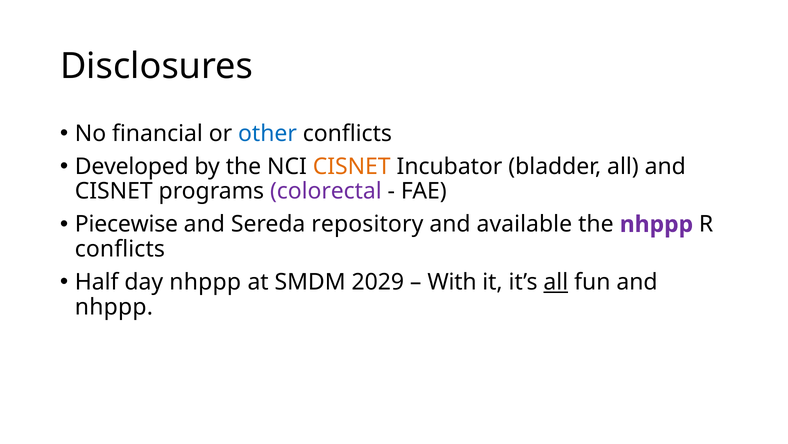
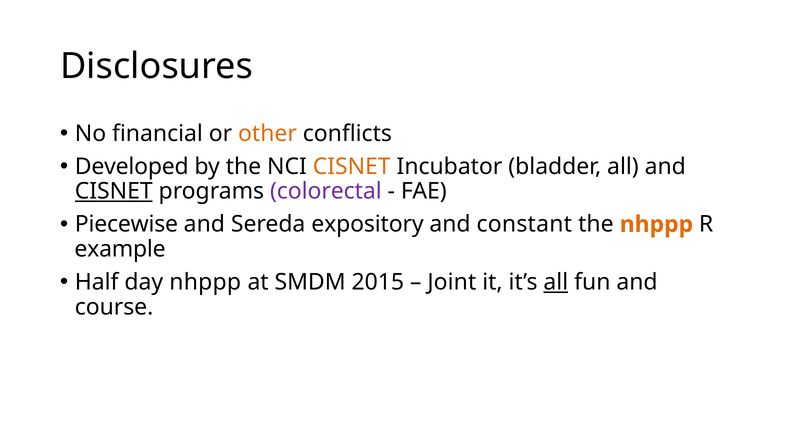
other colour: blue -> orange
CISNET at (114, 191) underline: none -> present
repository: repository -> expository
available: available -> constant
nhppp at (656, 224) colour: purple -> orange
conflicts at (120, 249): conflicts -> example
2029: 2029 -> 2015
With: With -> Joint
nhppp at (114, 307): nhppp -> course
